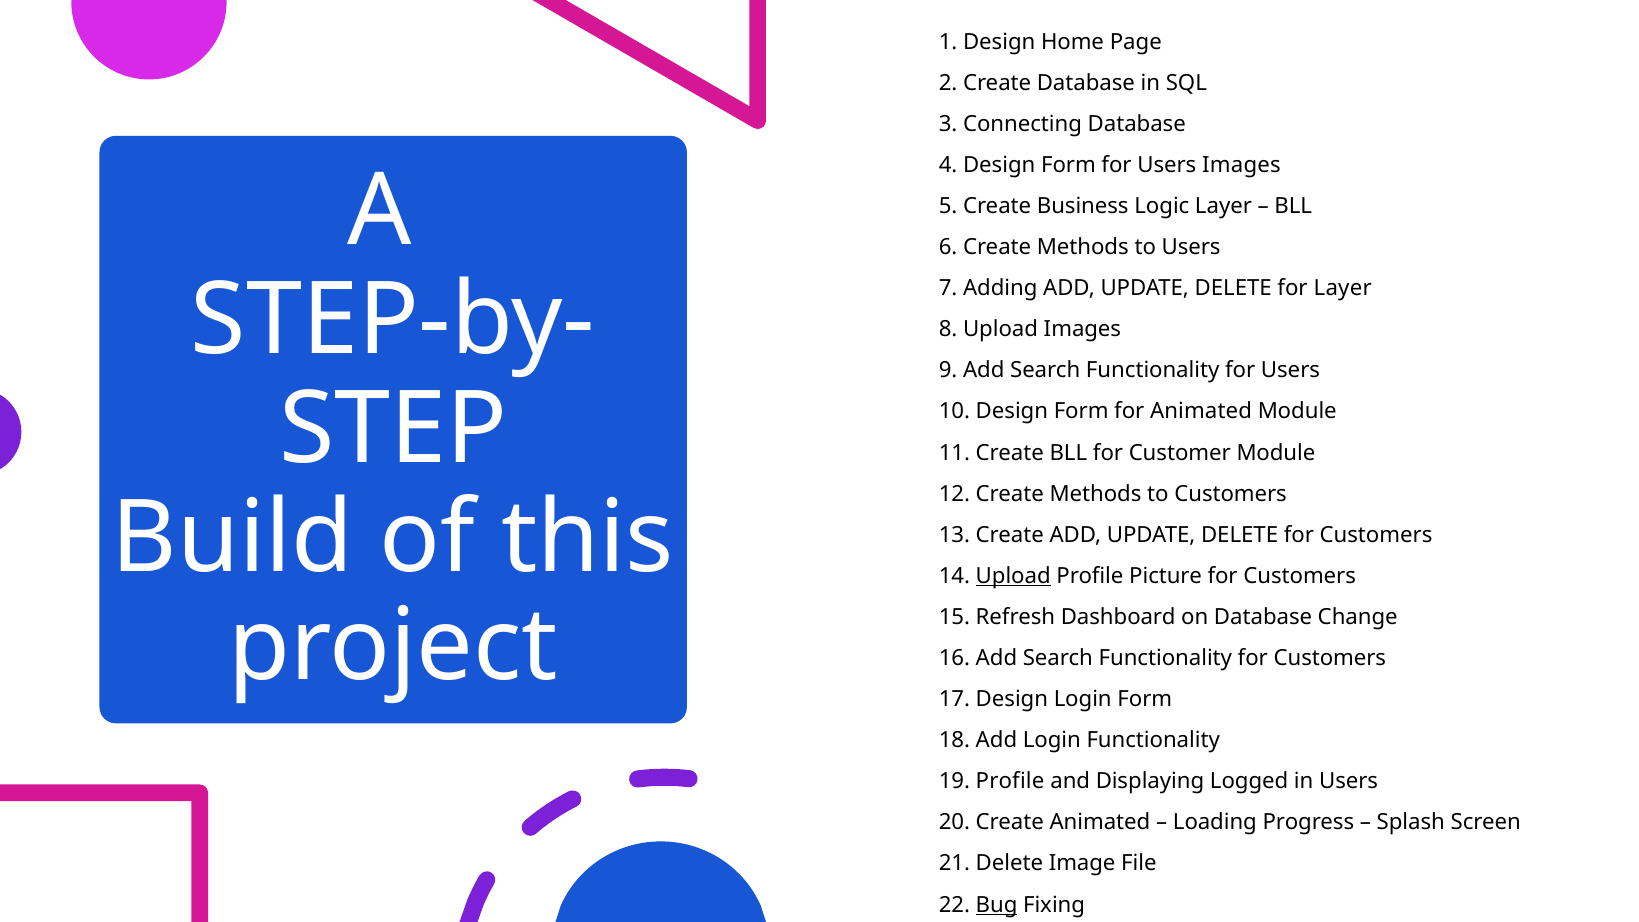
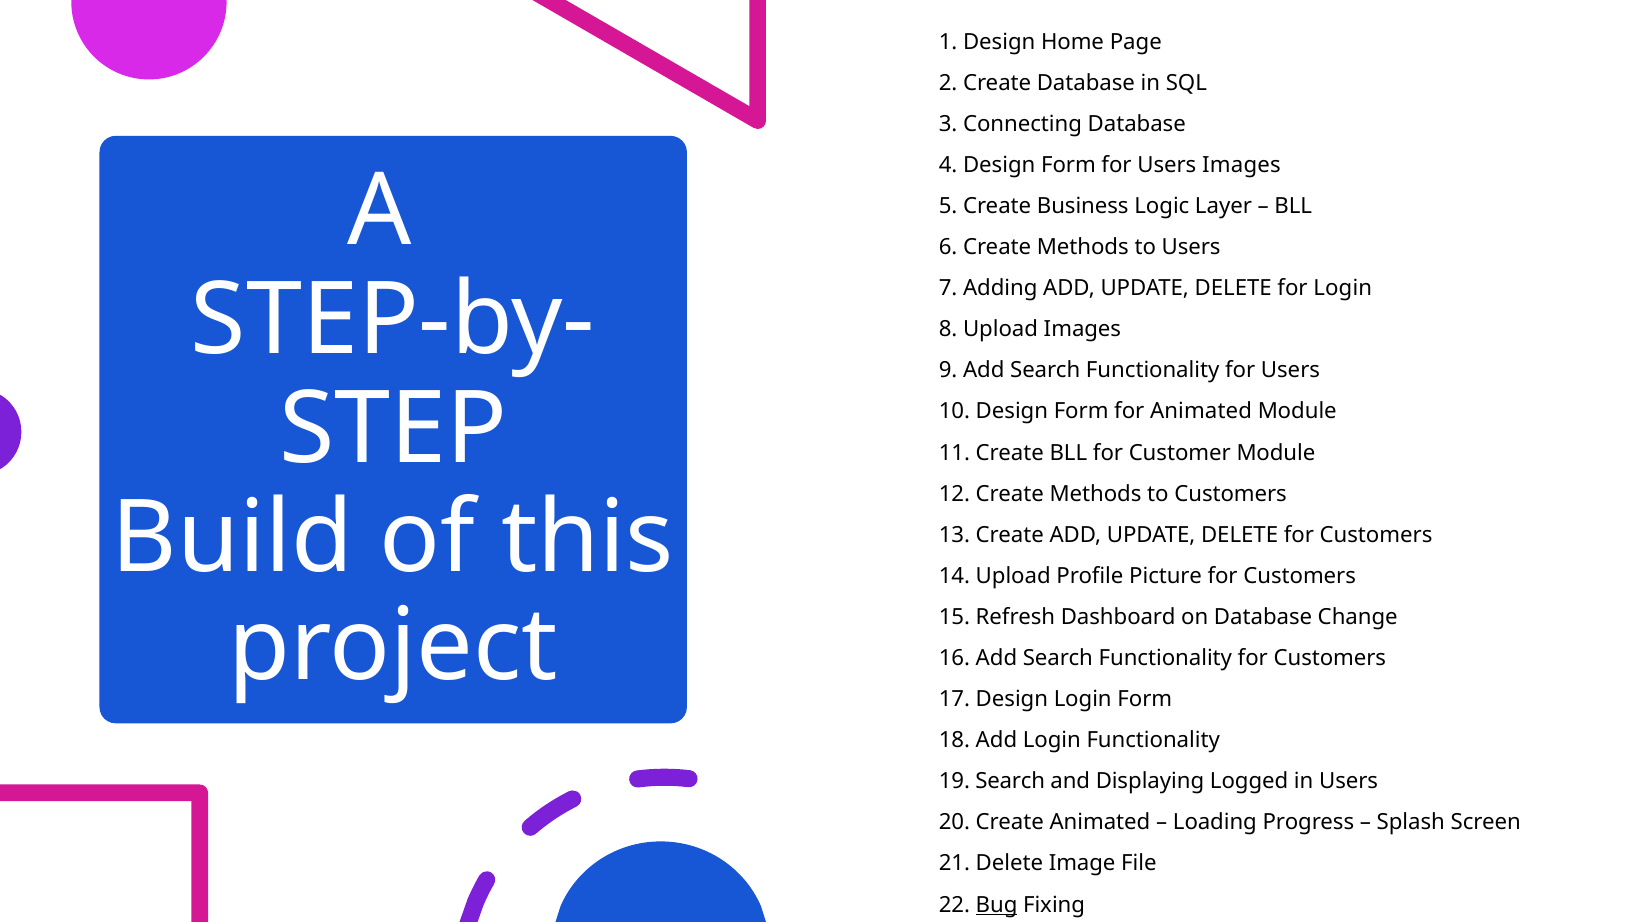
for Layer: Layer -> Login
Upload at (1013, 576) underline: present -> none
19 Profile: Profile -> Search
